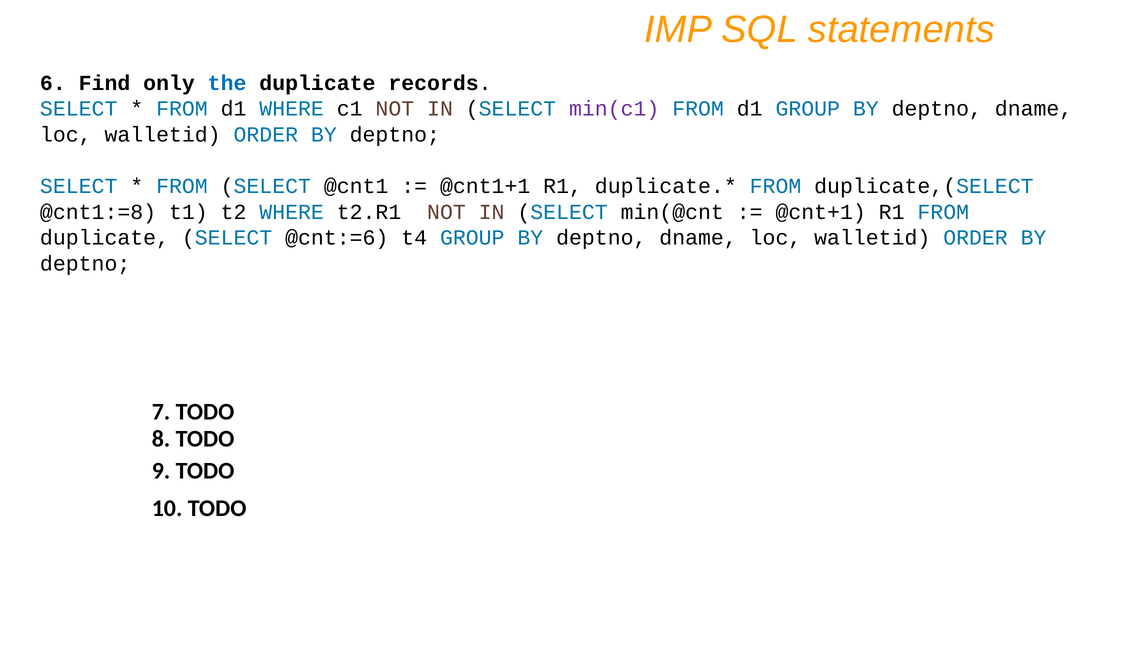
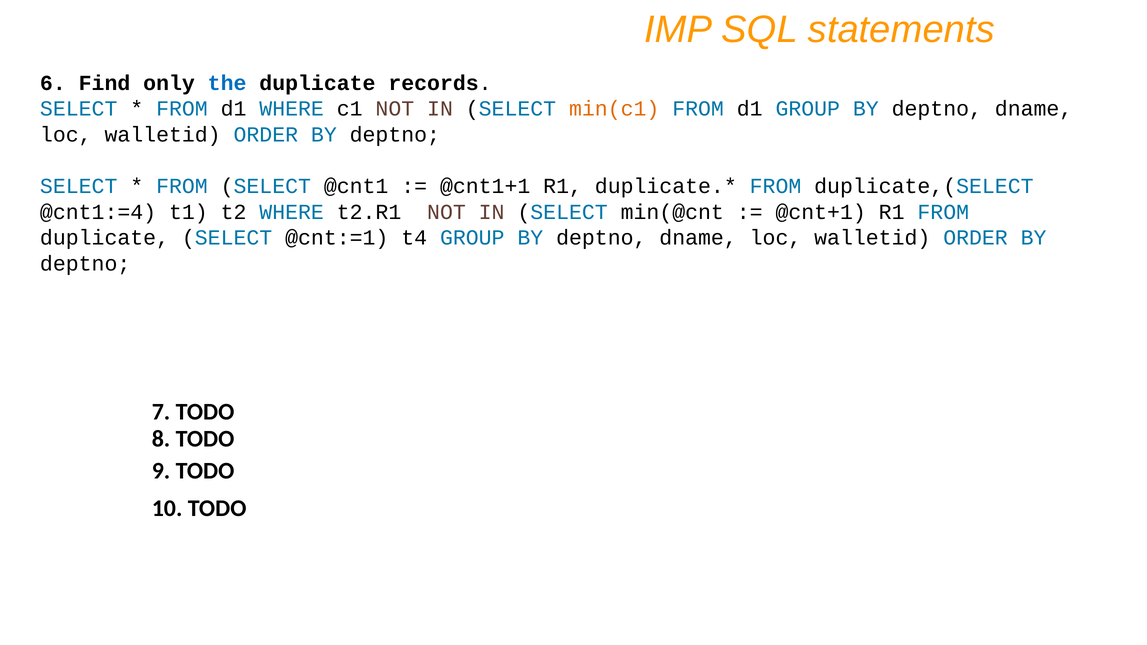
min(c1 colour: purple -> orange
@cnt1:=8: @cnt1:=8 -> @cnt1:=4
@cnt:=6: @cnt:=6 -> @cnt:=1
